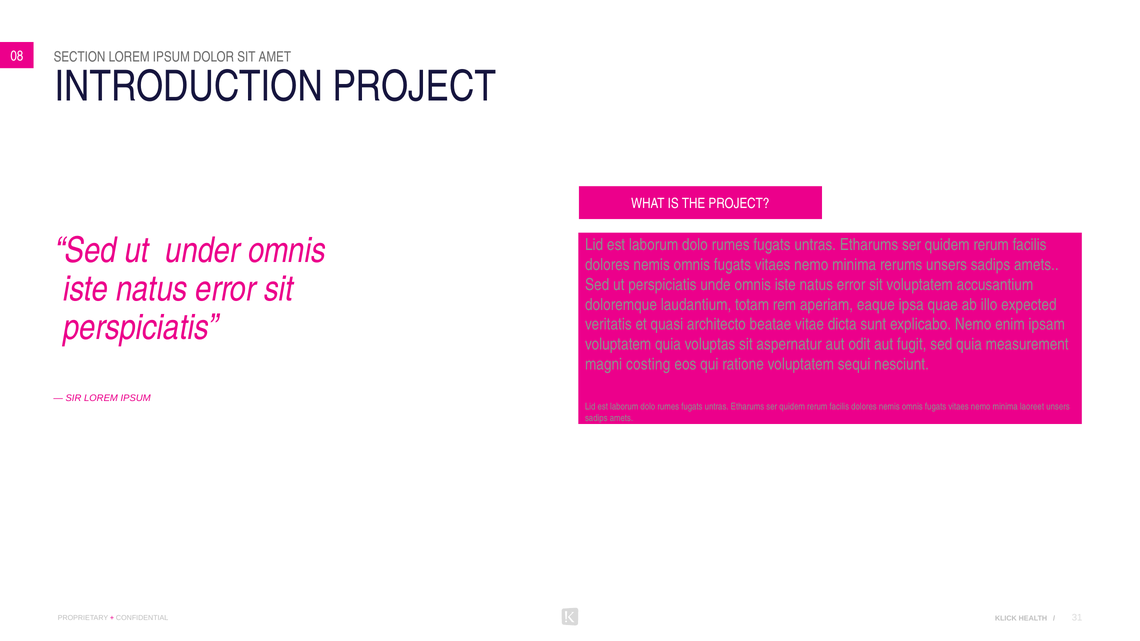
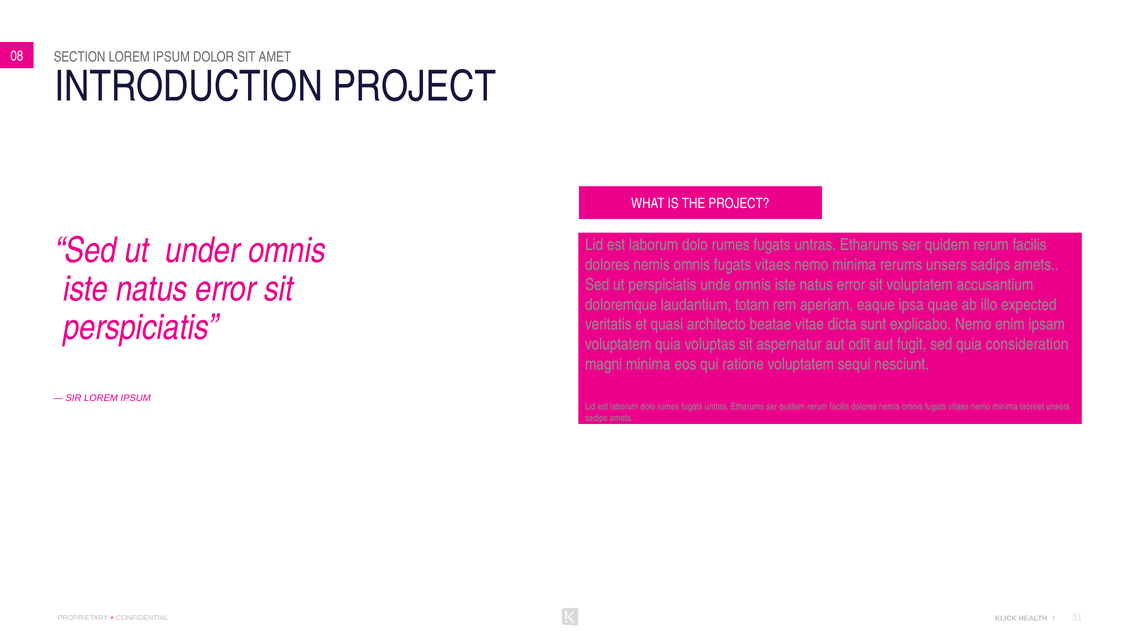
measurement: measurement -> consideration
magni costing: costing -> minima
